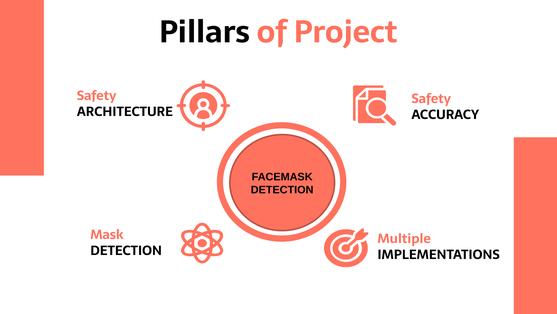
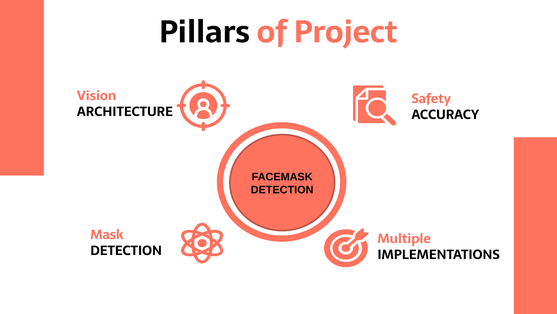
Safety at (97, 96): Safety -> Vision
